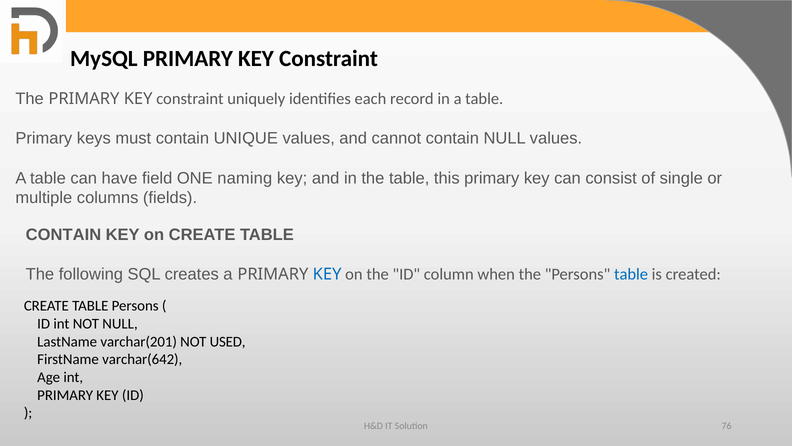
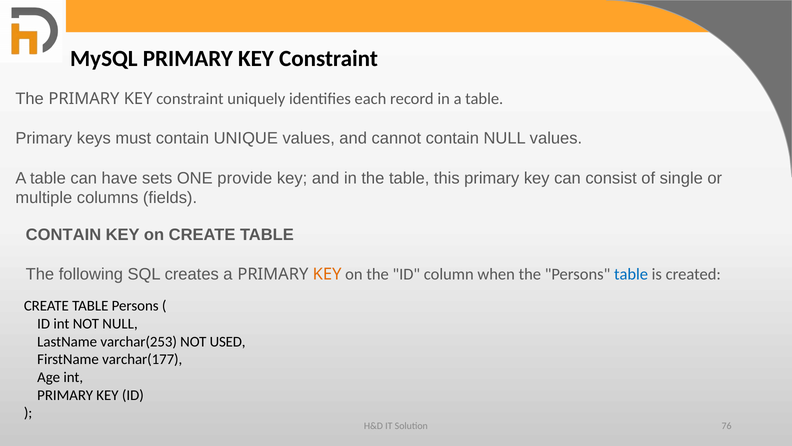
field: field -> sets
naming: naming -> provide
KEY at (327, 274) colour: blue -> orange
varchar(201: varchar(201 -> varchar(253
varchar(642: varchar(642 -> varchar(177
